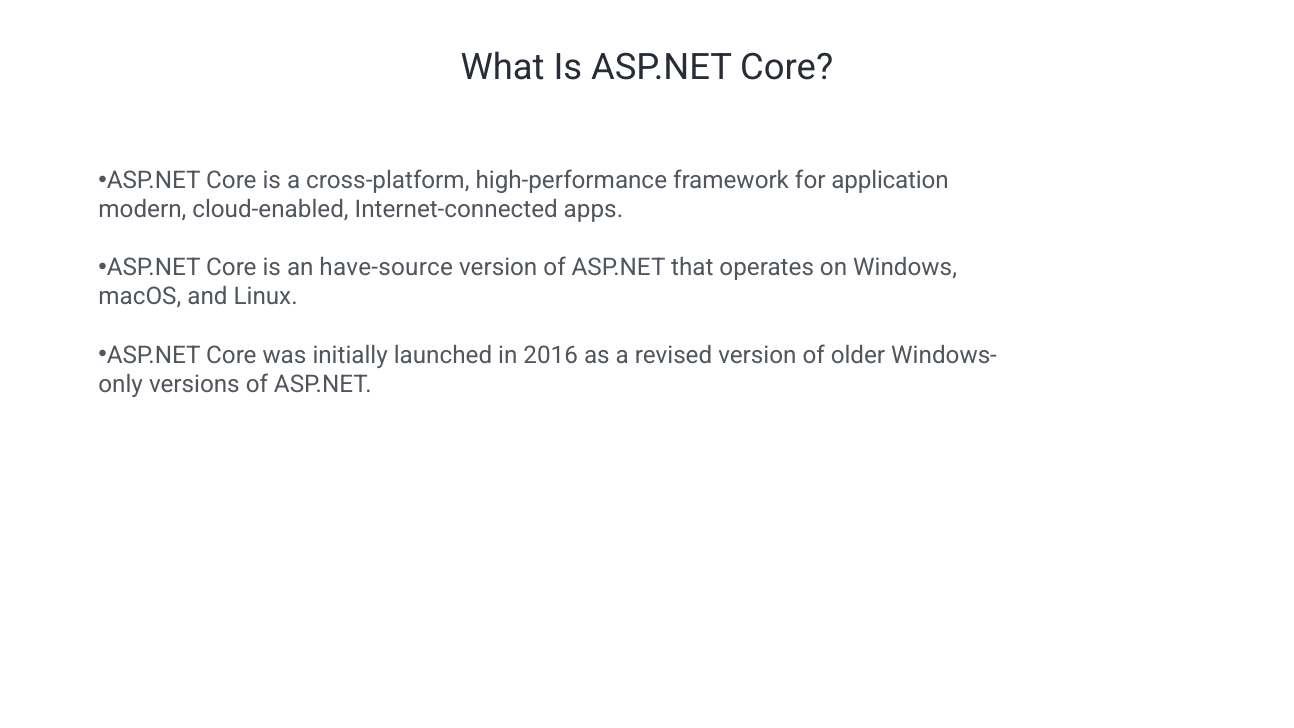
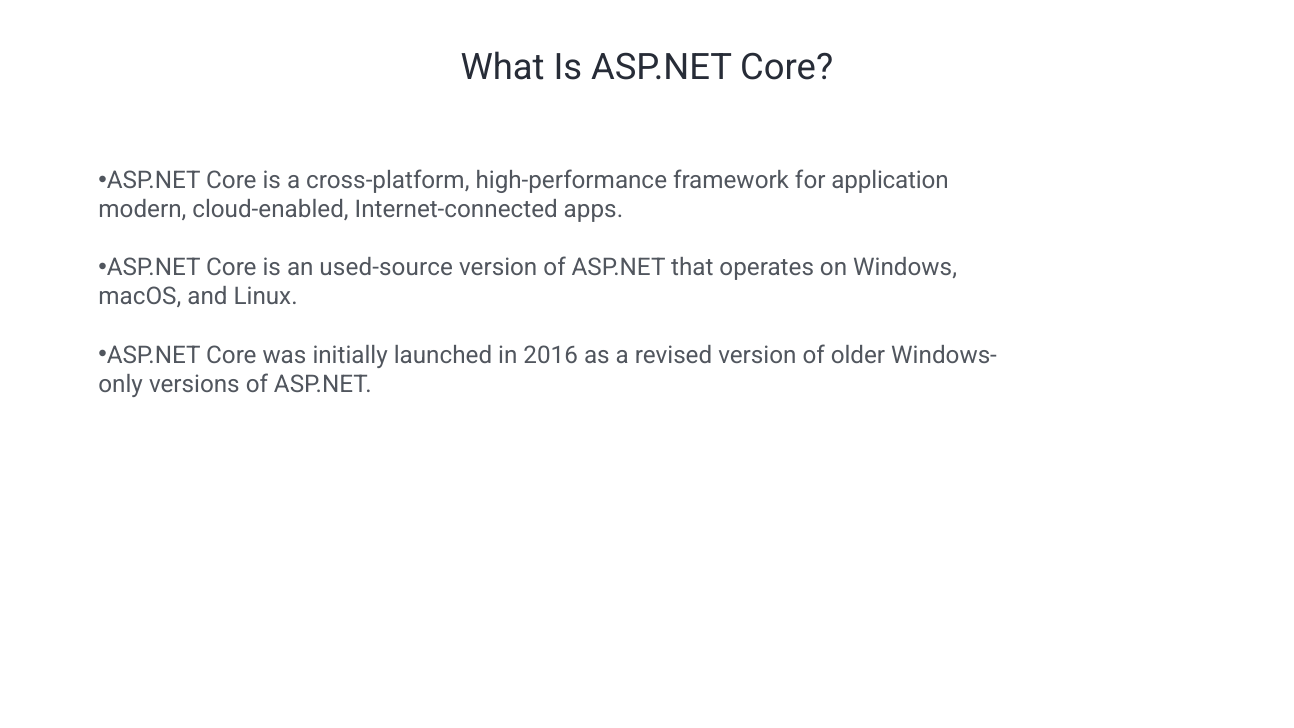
have-source: have-source -> used-source
